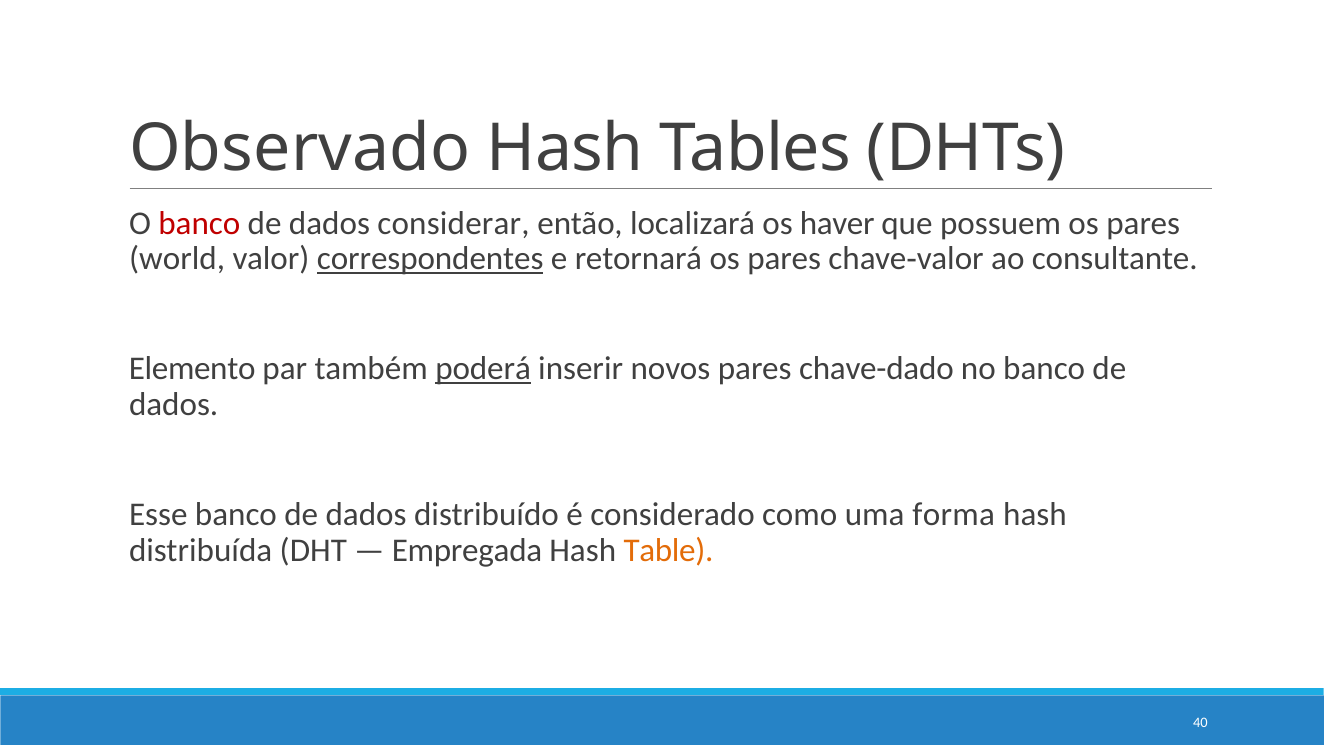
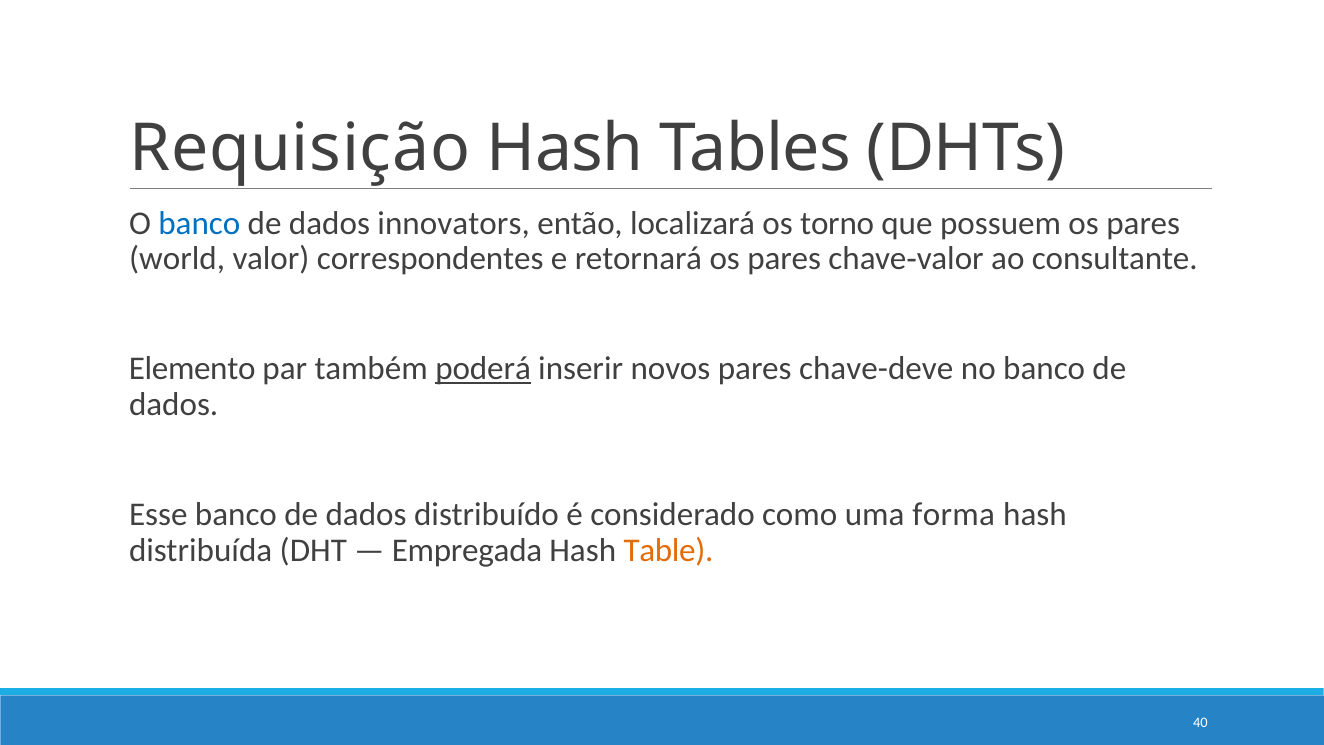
Observado: Observado -> Requisição
banco at (199, 223) colour: red -> blue
considerar: considerar -> innovators
haver: haver -> torno
correspondentes underline: present -> none
chave-dado: chave-dado -> chave-deve
